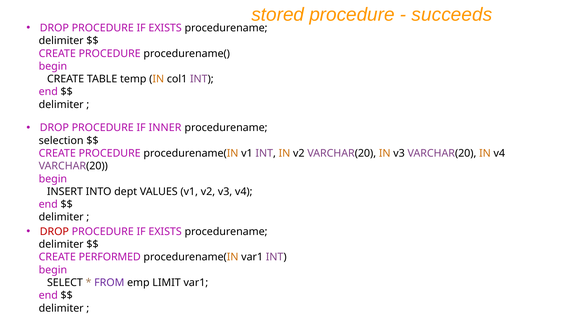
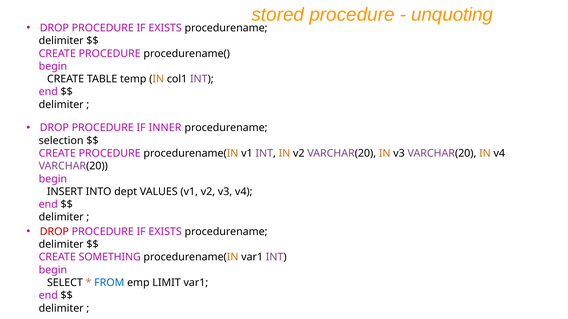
succeeds: succeeds -> unquoting
PERFORMED: PERFORMED -> SOMETHING
FROM colour: purple -> blue
